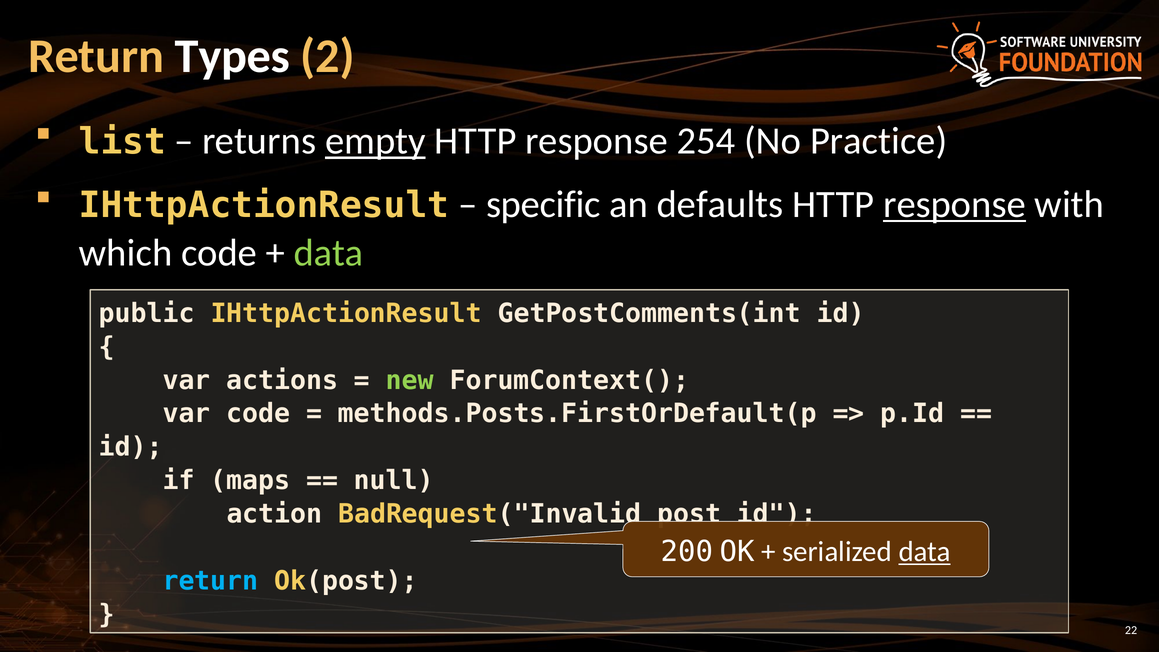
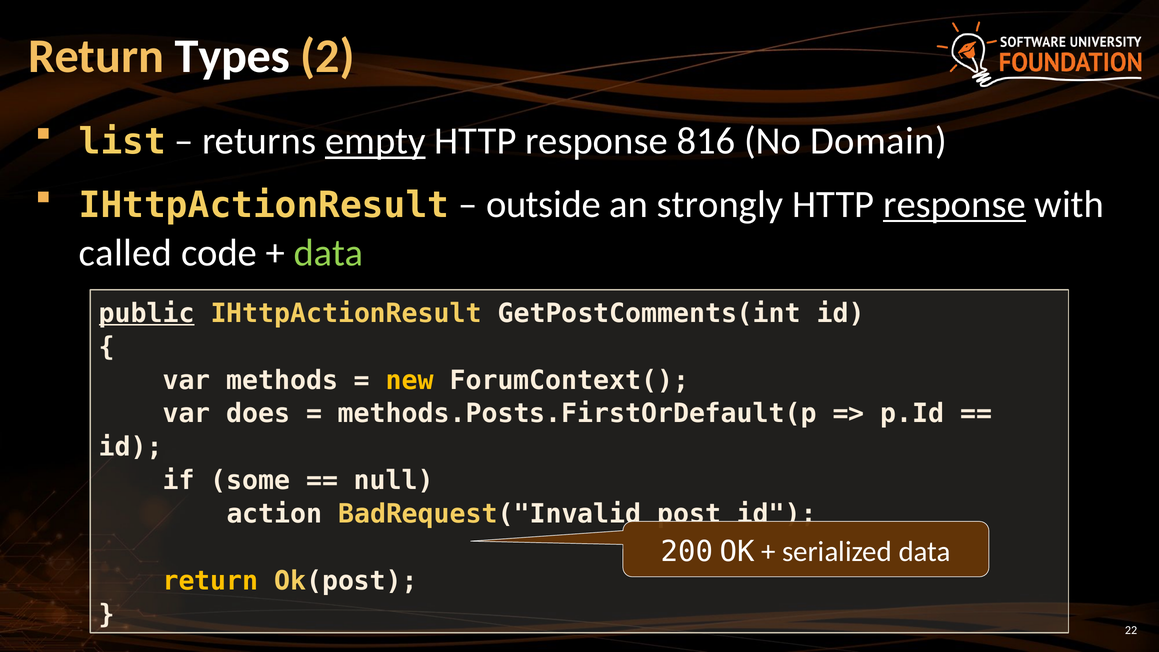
254: 254 -> 816
Practice: Practice -> Domain
specific: specific -> outside
defaults: defaults -> strongly
which: which -> called
public underline: none -> present
actions: actions -> methods
new colour: light green -> yellow
var code: code -> does
maps: maps -> some
data at (925, 552) underline: present -> none
return at (210, 581) colour: light blue -> yellow
